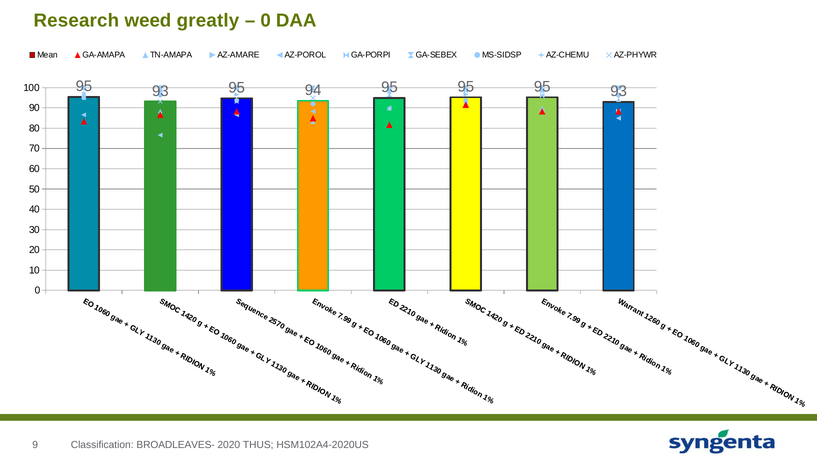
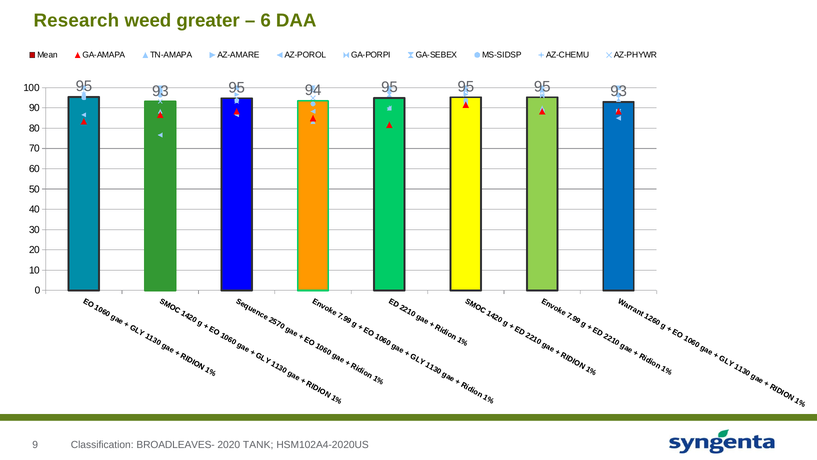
greatly: greatly -> greater
0 at (266, 21): 0 -> 6
THUS: THUS -> TANK
